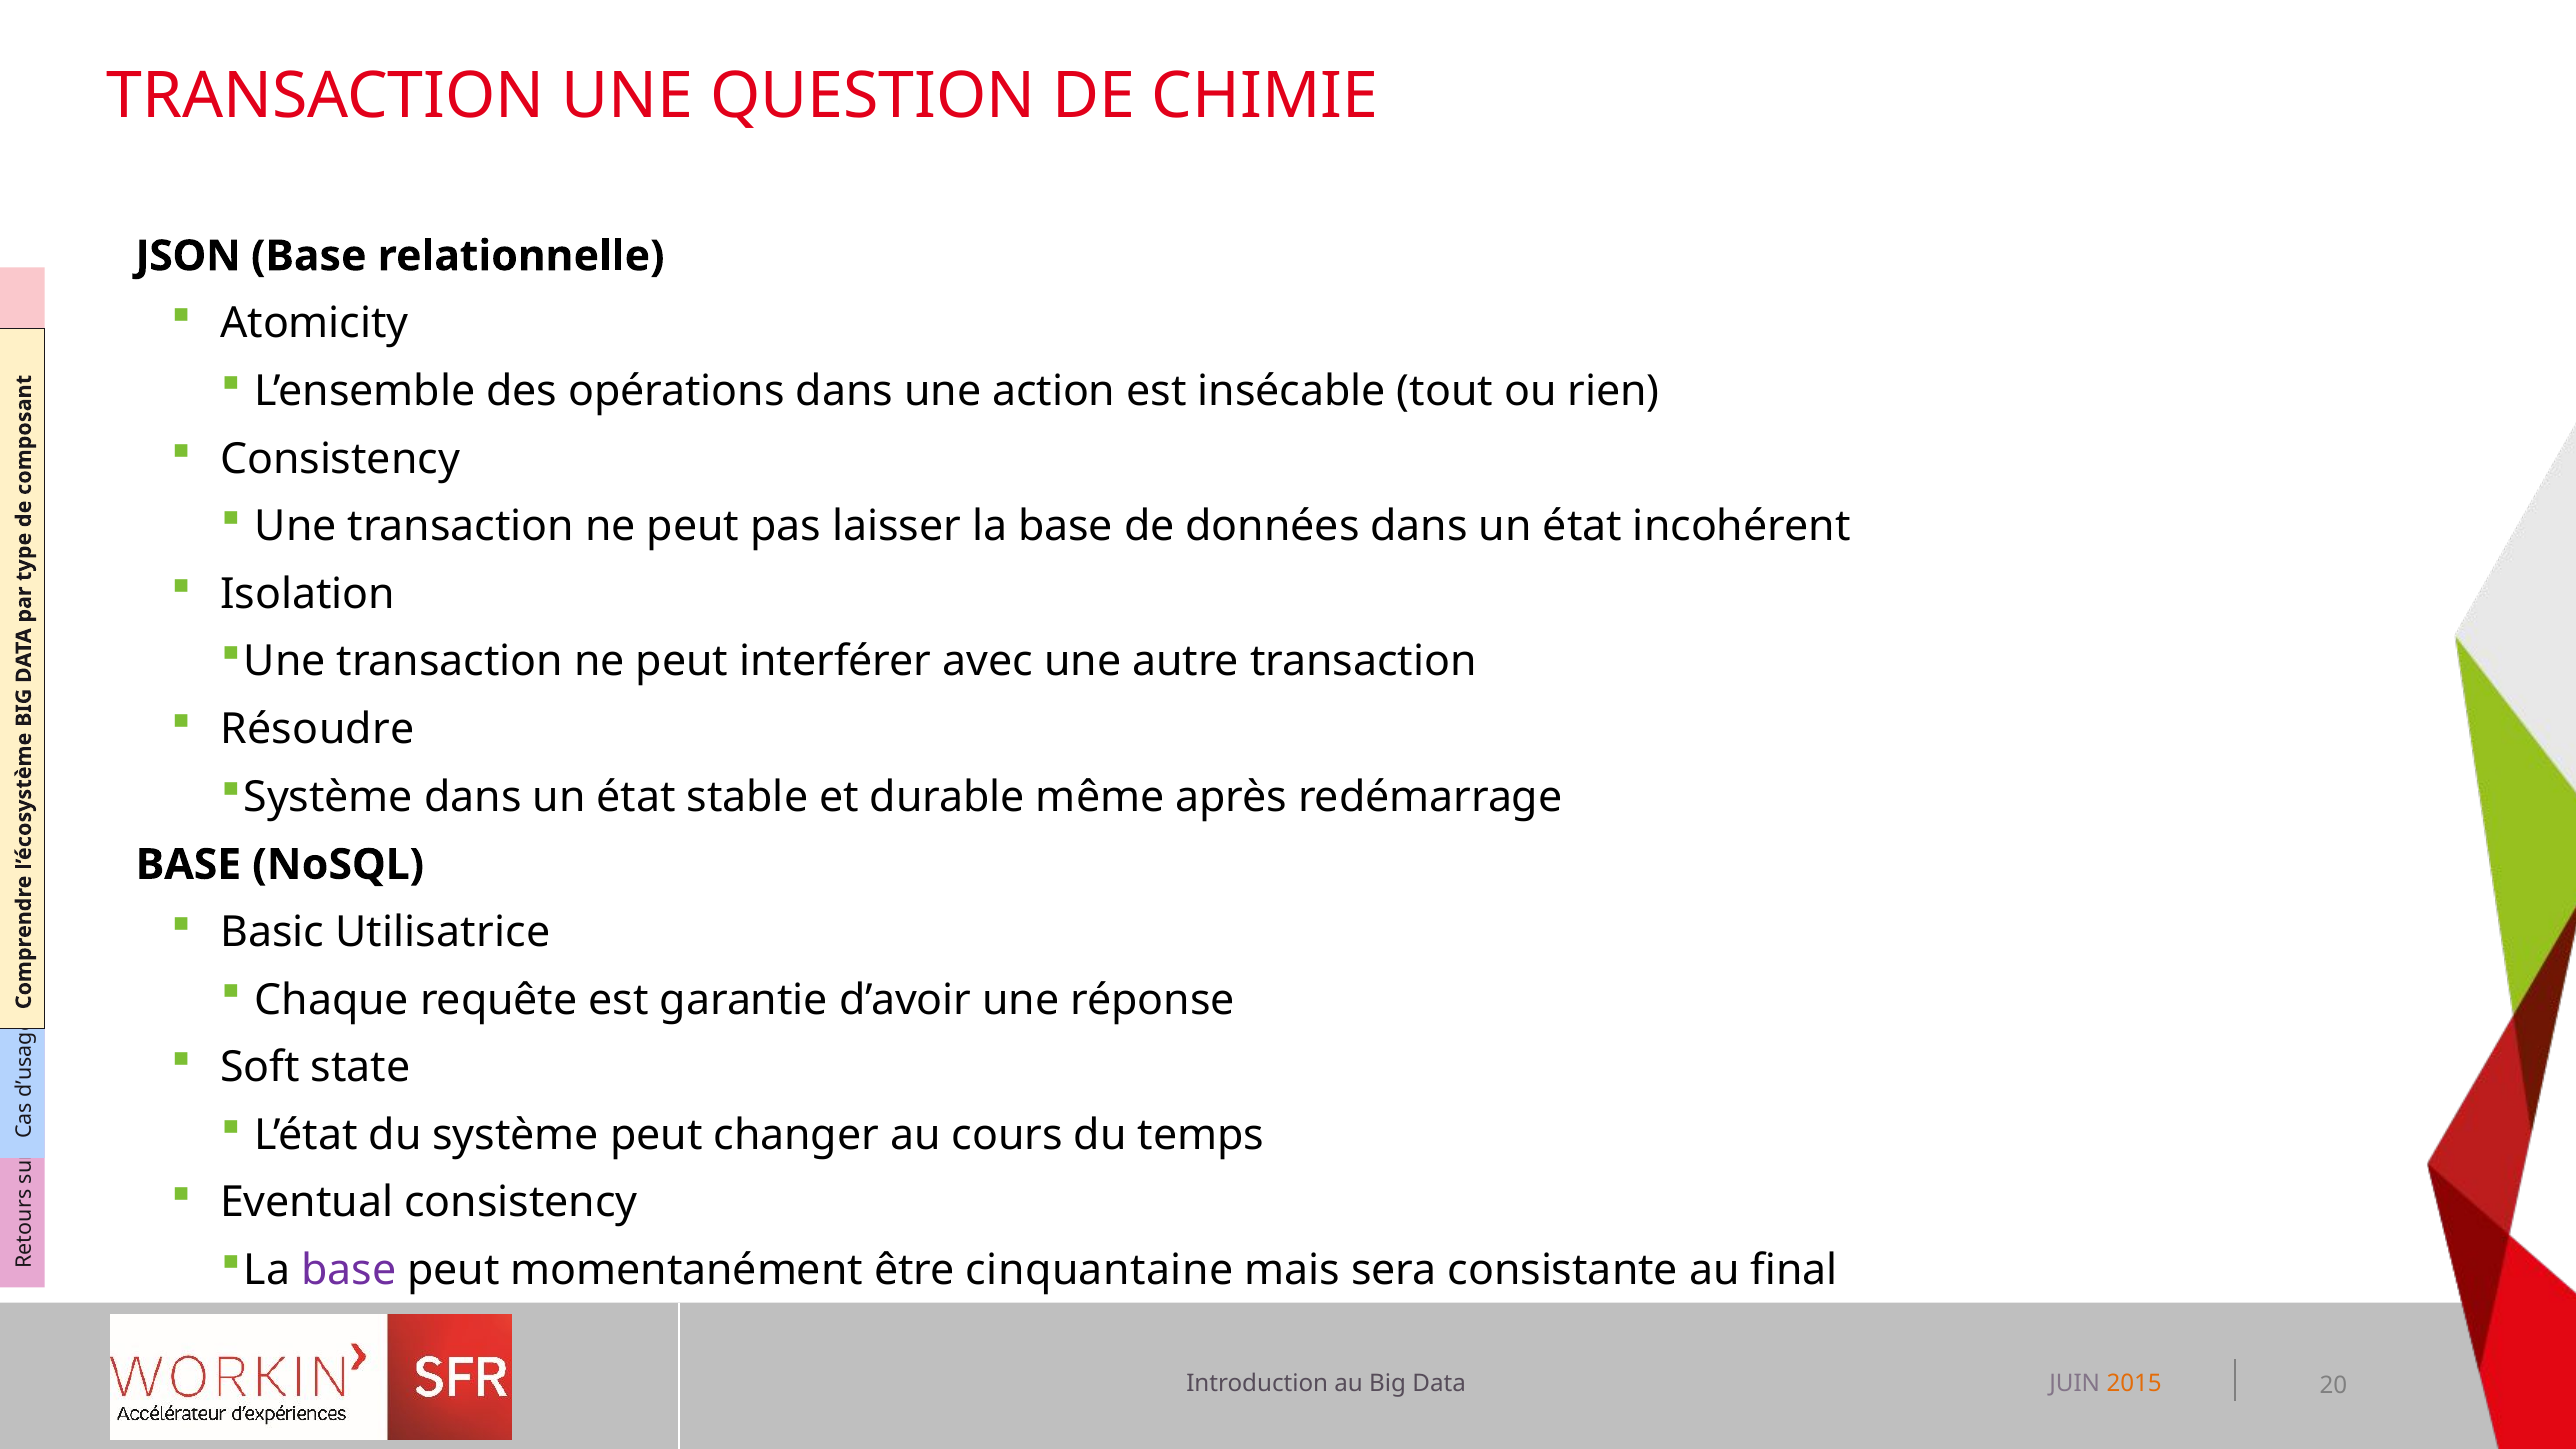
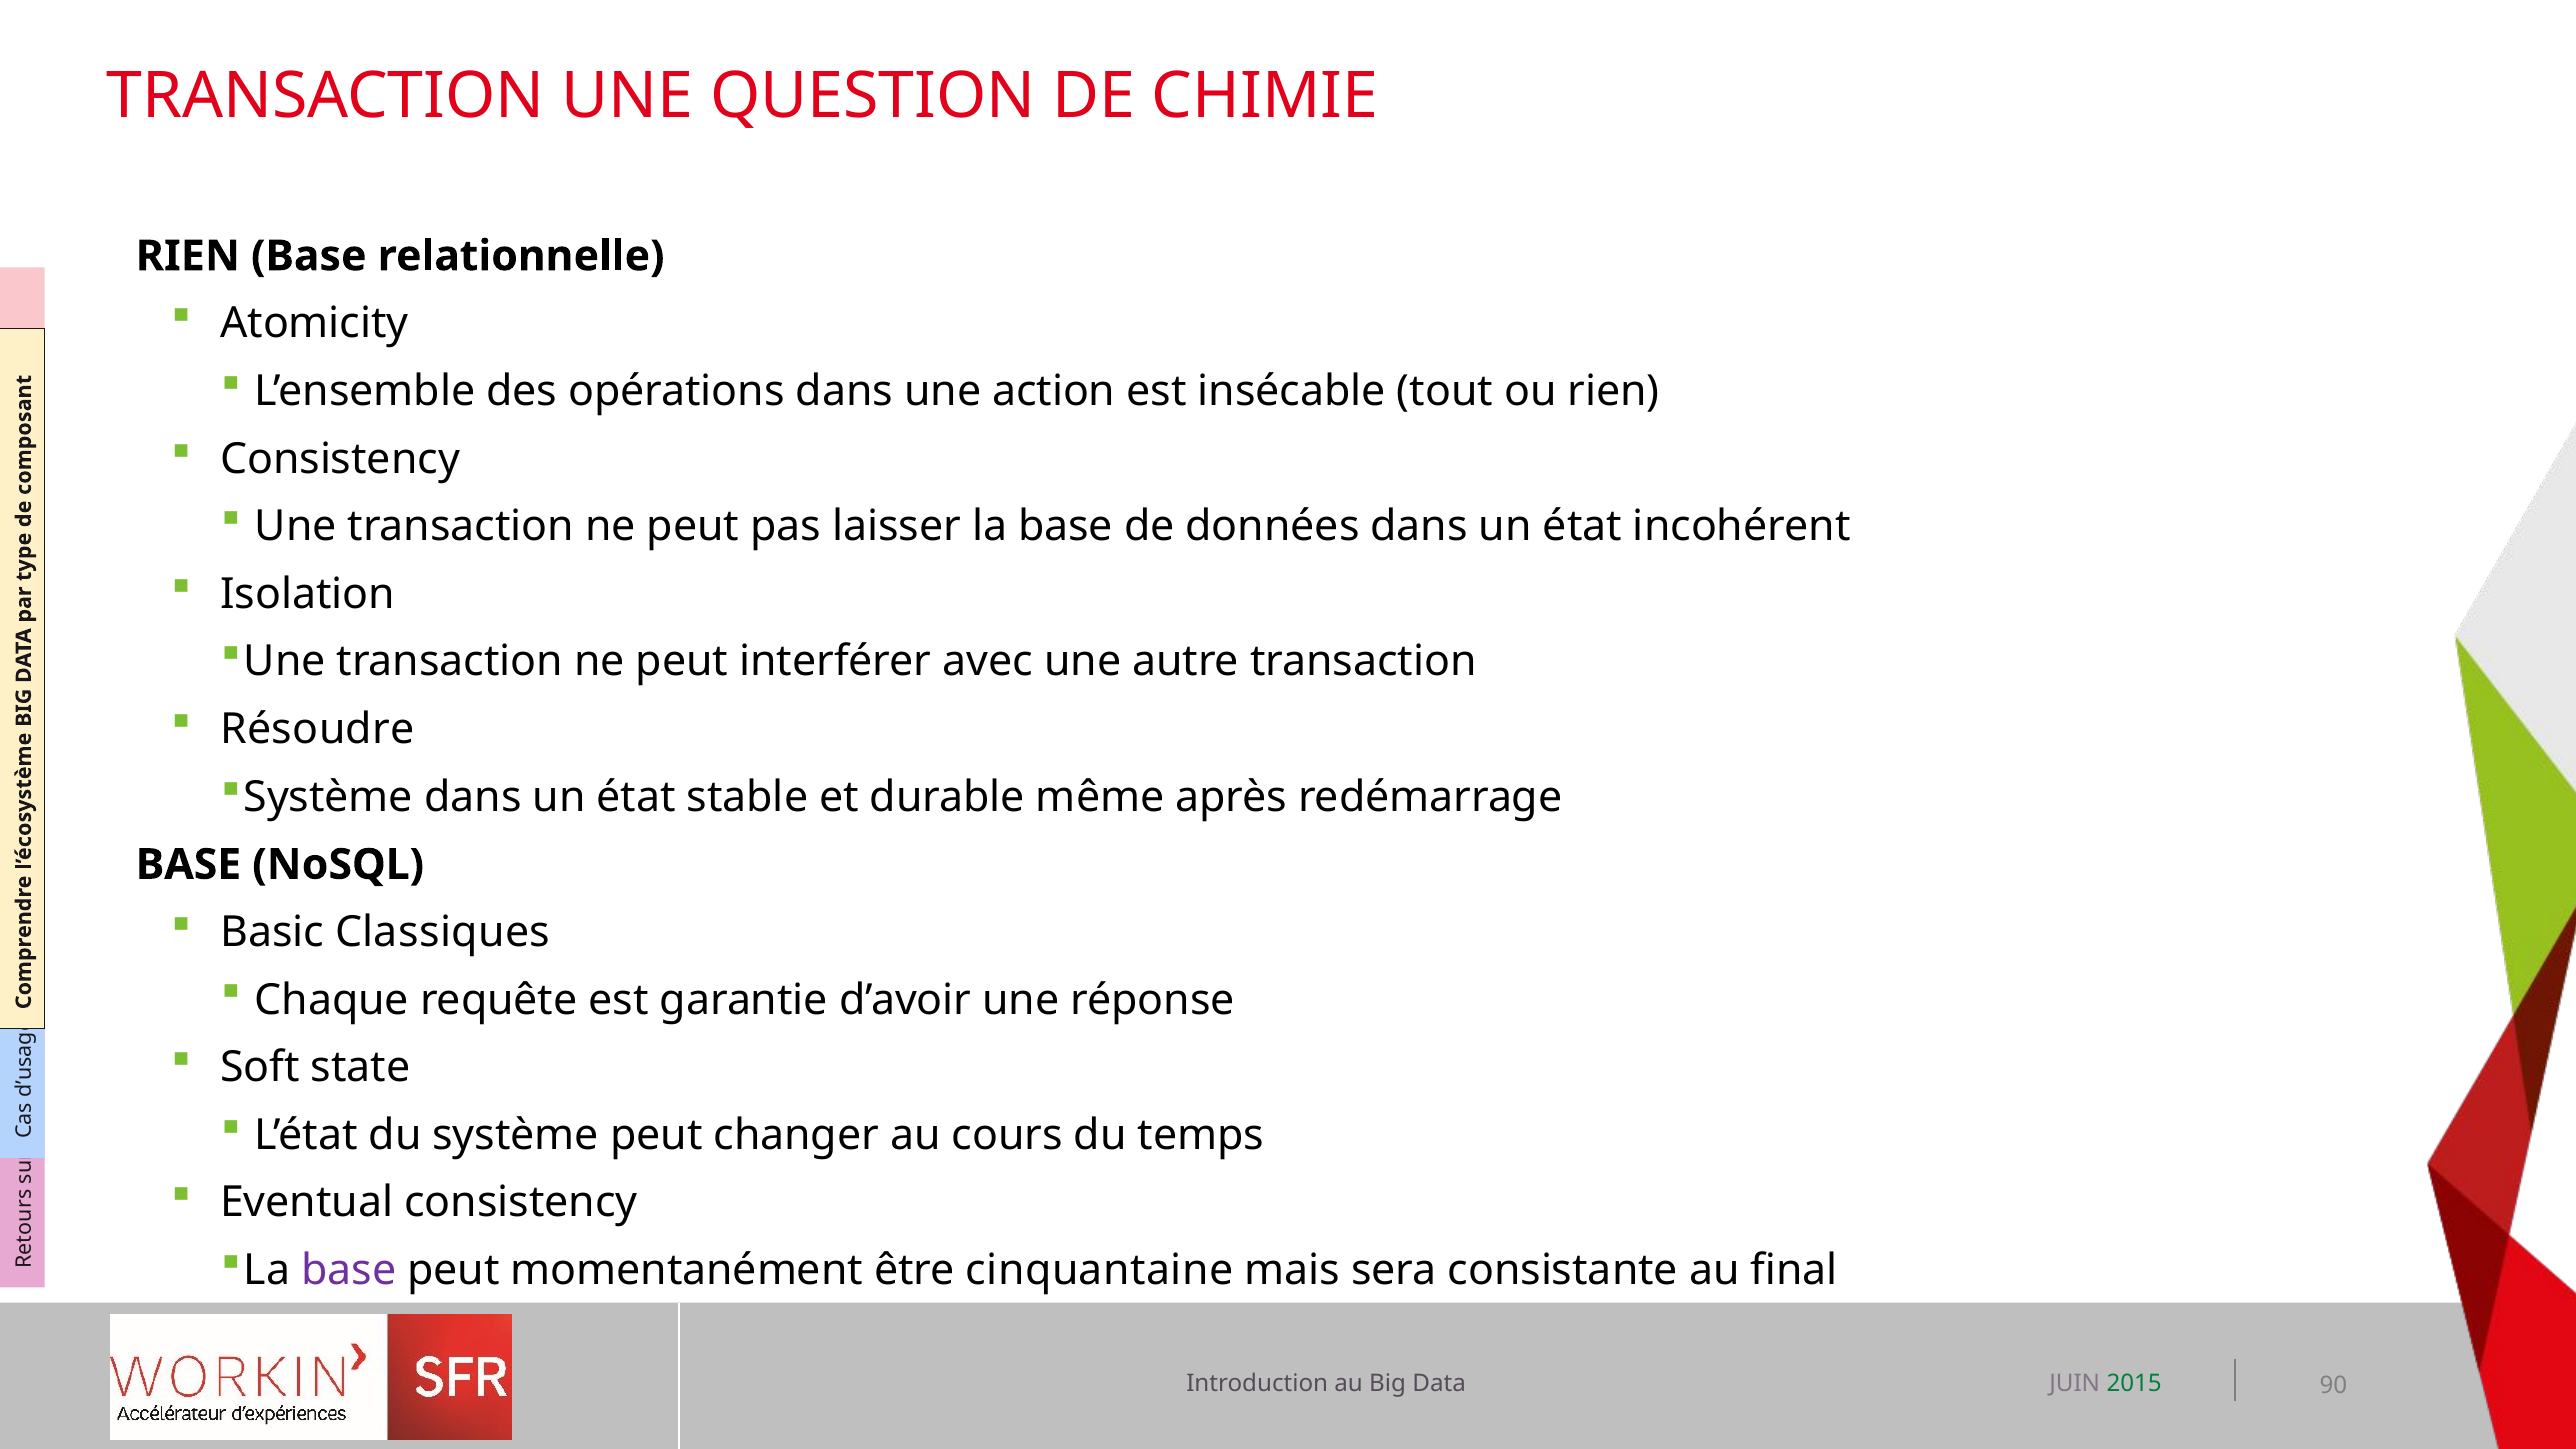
JSON at (188, 256): JSON -> RIEN
Utilisatrice: Utilisatrice -> Classiques
2015 colour: orange -> green
20: 20 -> 90
